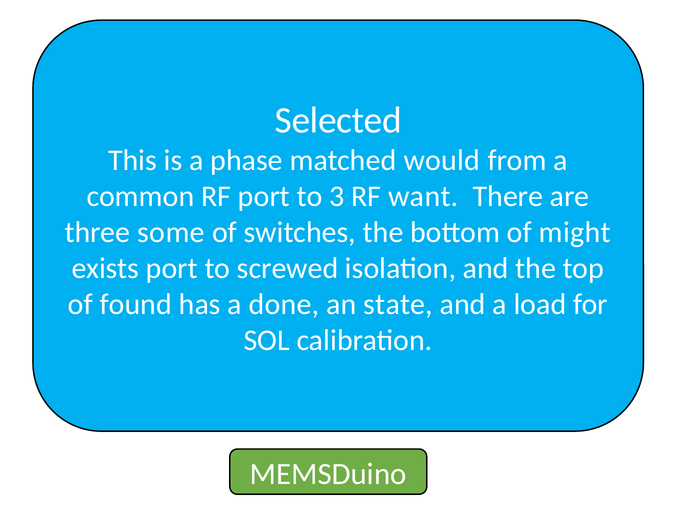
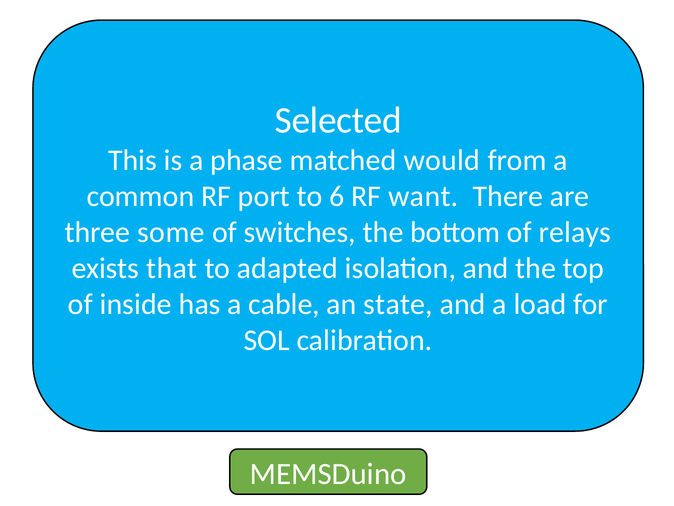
3: 3 -> 6
might: might -> relays
exists port: port -> that
screwed: screwed -> adapted
found: found -> inside
done: done -> cable
